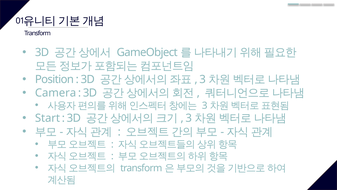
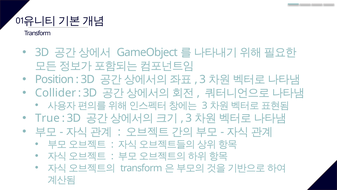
Camera: Camera -> Collider
Start: Start -> True
